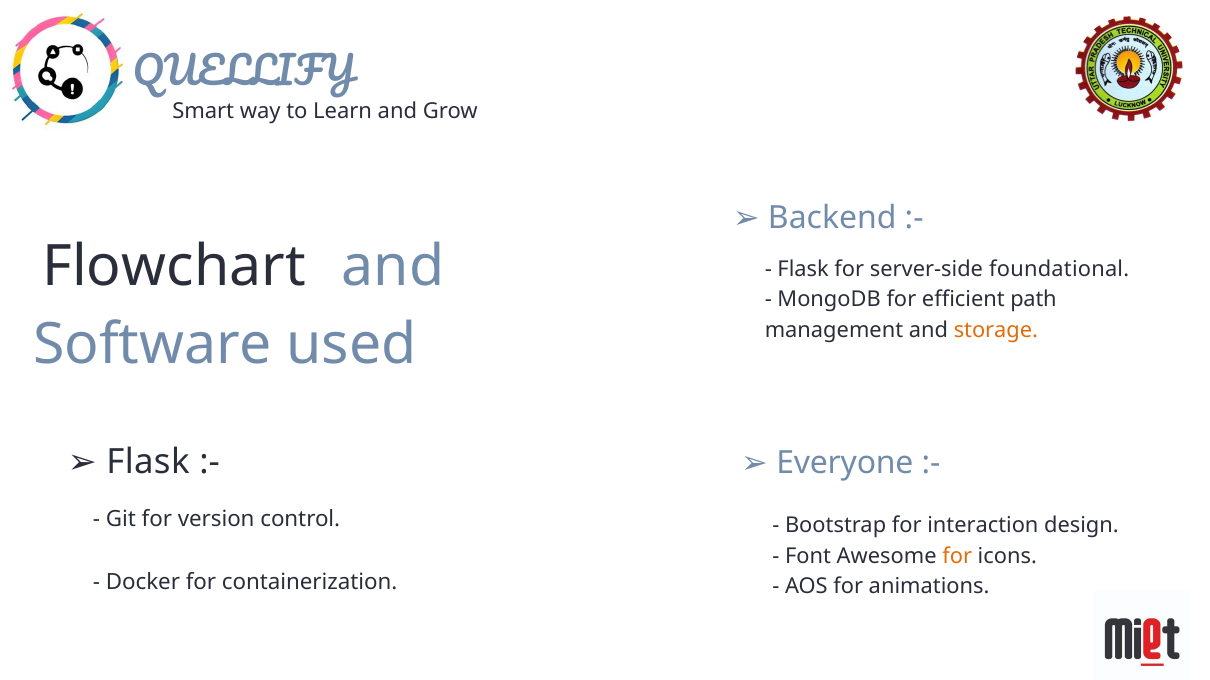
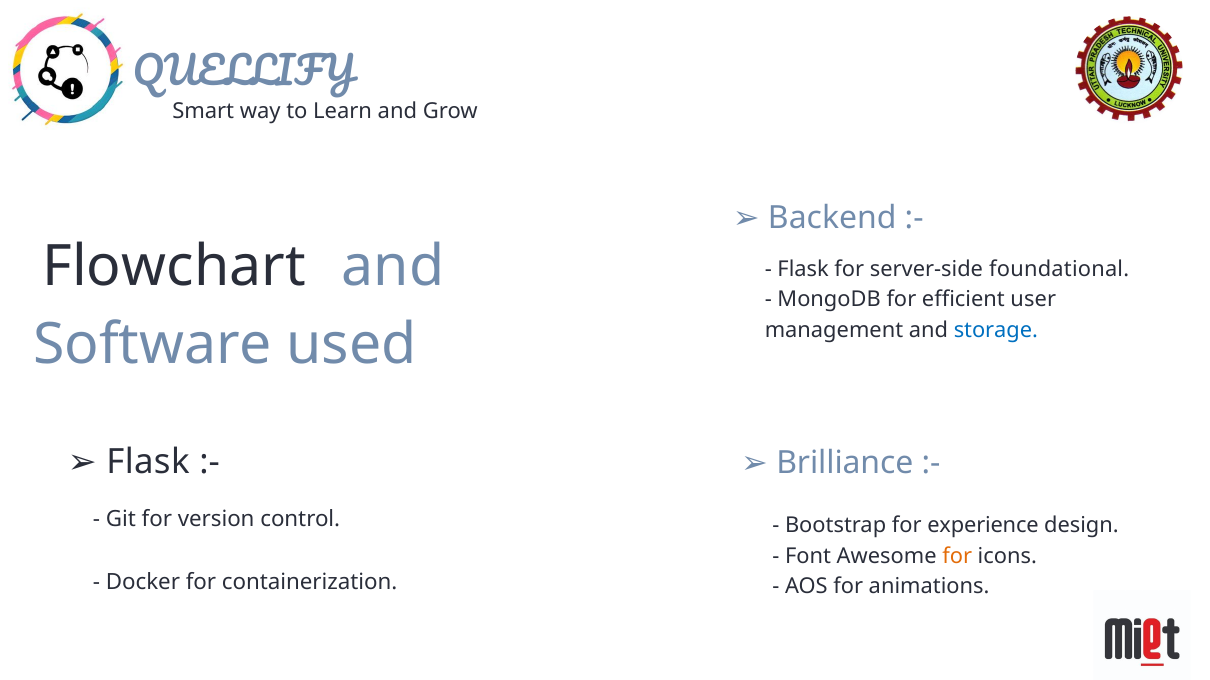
path: path -> user
storage colour: orange -> blue
Everyone: Everyone -> Brilliance
interaction: interaction -> experience
